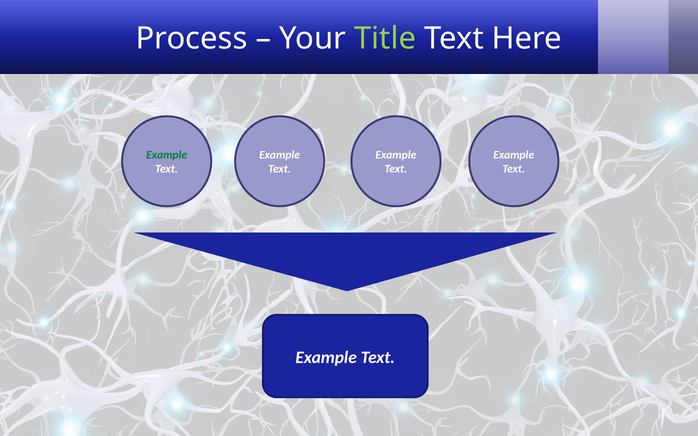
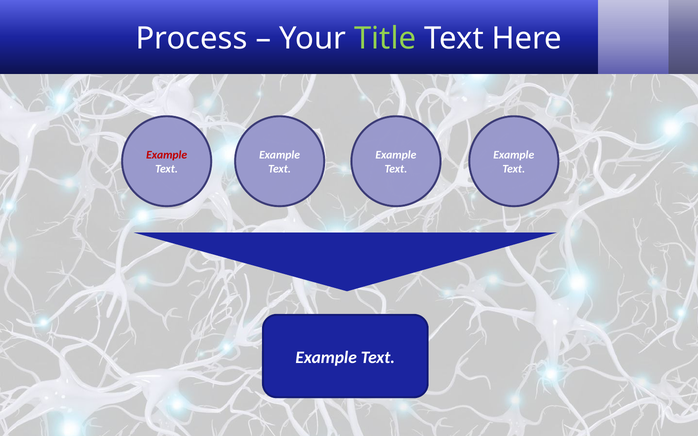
Example at (167, 155) colour: green -> red
